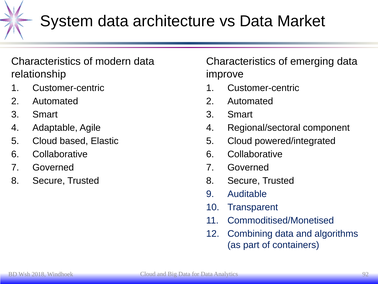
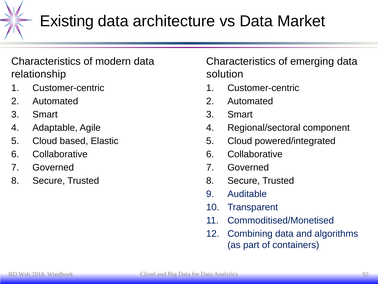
System: System -> Existing
improve: improve -> solution
